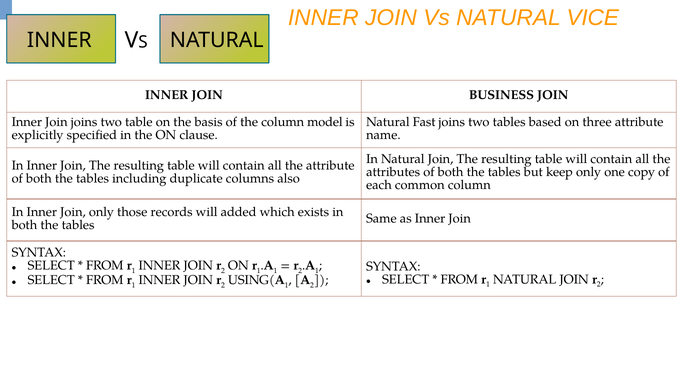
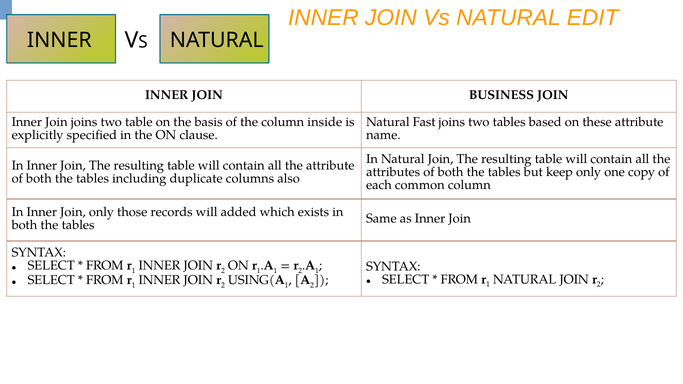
VICE: VICE -> EDIT
model: model -> inside
three: three -> these
